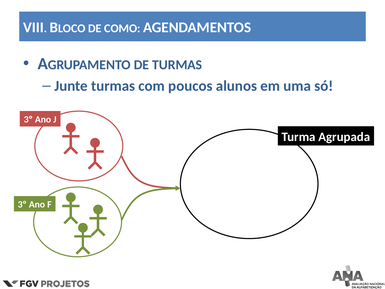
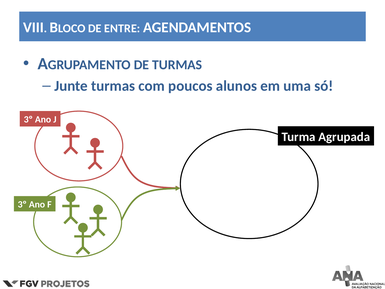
COMO: COMO -> ENTRE
